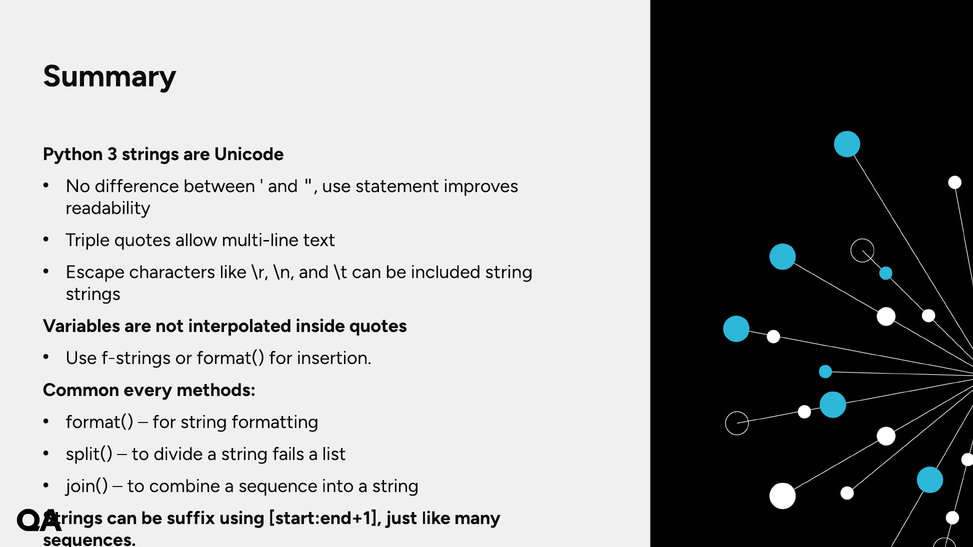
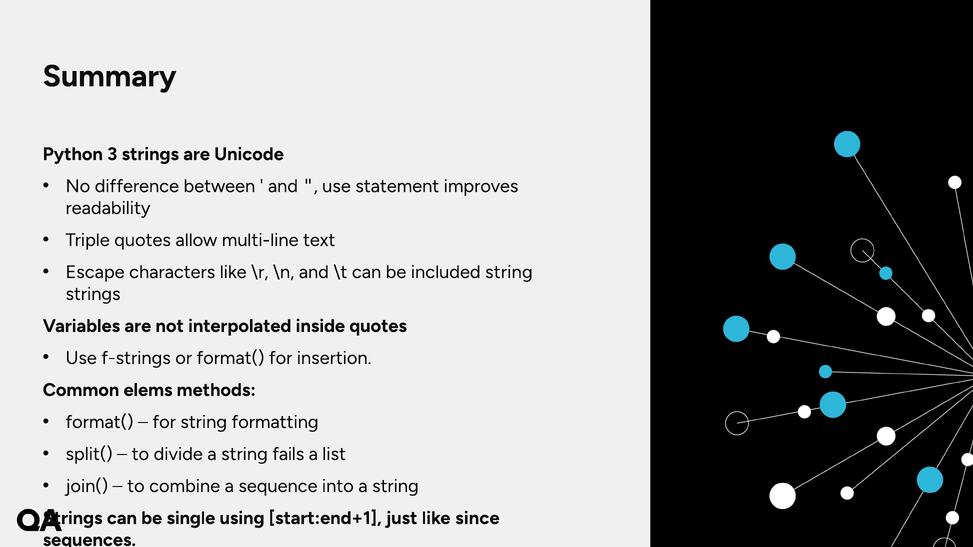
every: every -> elems
suffix: suffix -> single
many: many -> since
